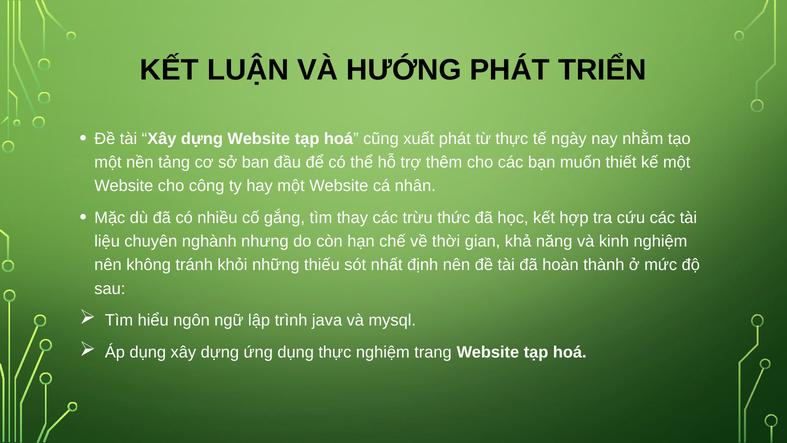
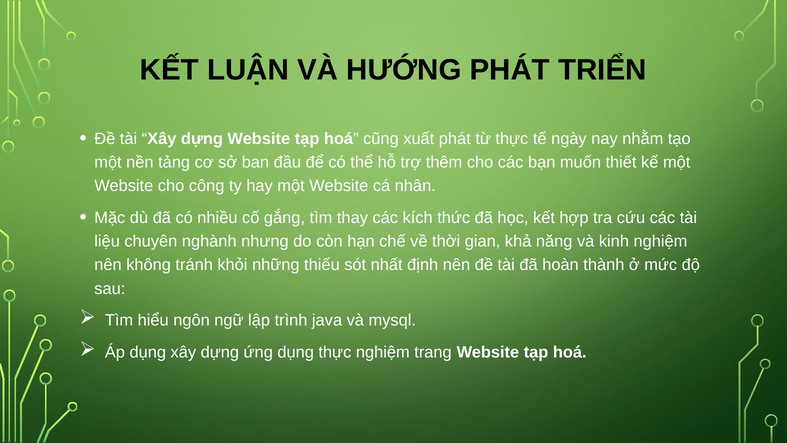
trừu: trừu -> kích
